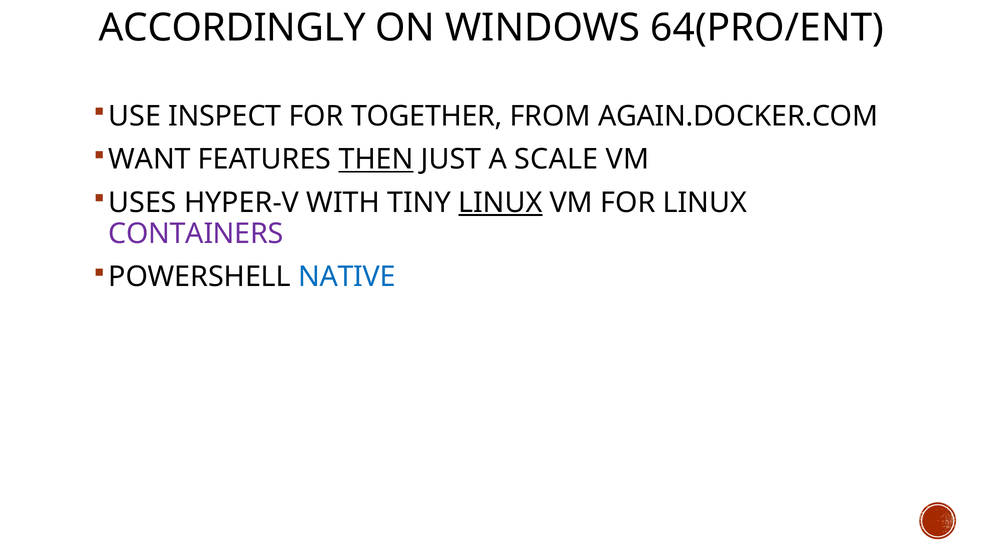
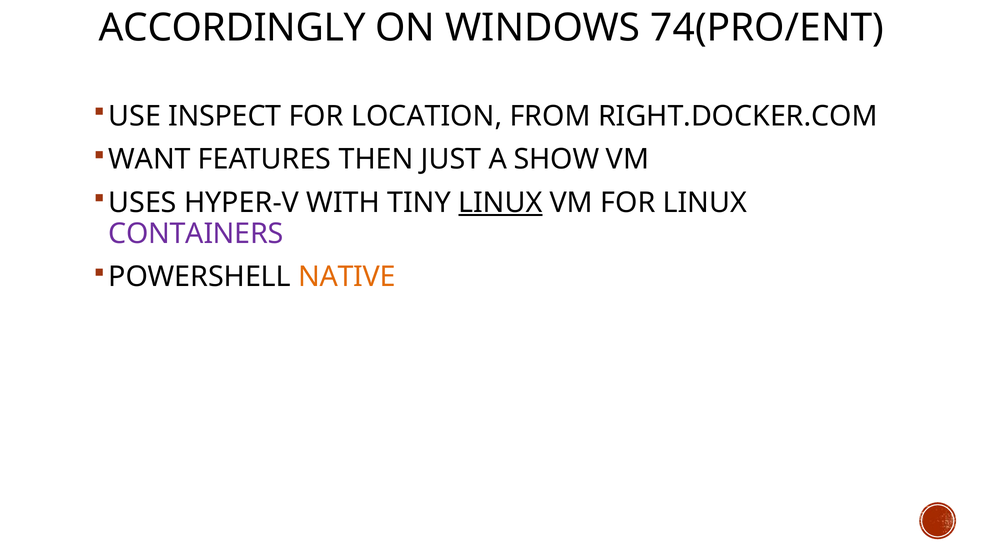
64(PRO/ENT: 64(PRO/ENT -> 74(PRO/ENT
TOGETHER: TOGETHER -> LOCATION
AGAIN.DOCKER.COM: AGAIN.DOCKER.COM -> RIGHT.DOCKER.COM
THEN underline: present -> none
SCALE: SCALE -> SHOW
NATIVE colour: blue -> orange
